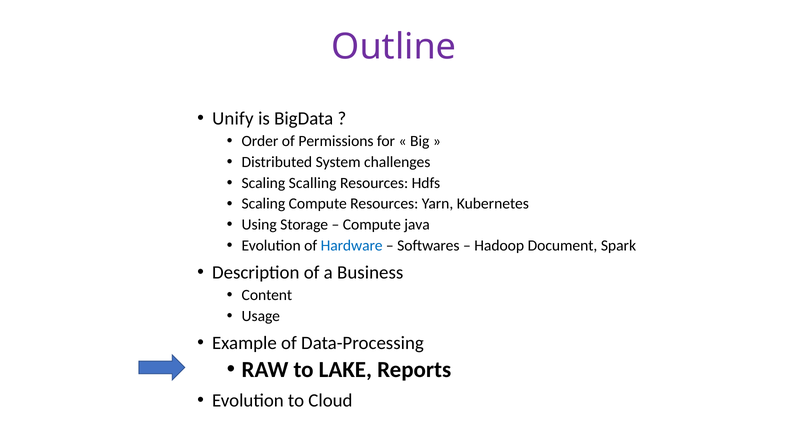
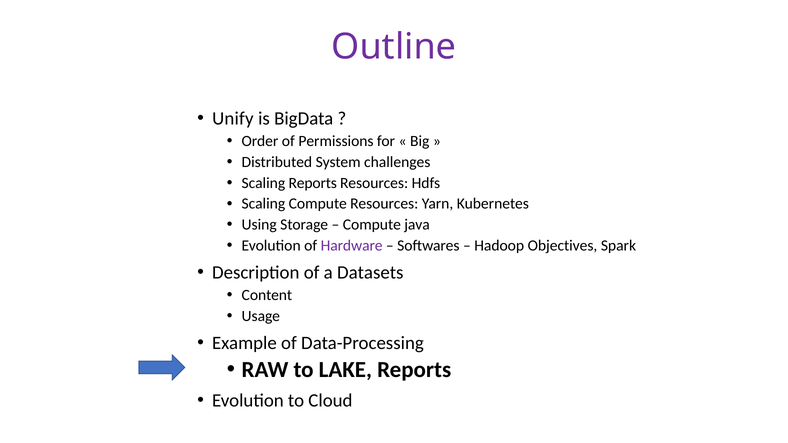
Scaling Scalling: Scalling -> Reports
Hardware colour: blue -> purple
Document: Document -> Objectives
Business: Business -> Datasets
